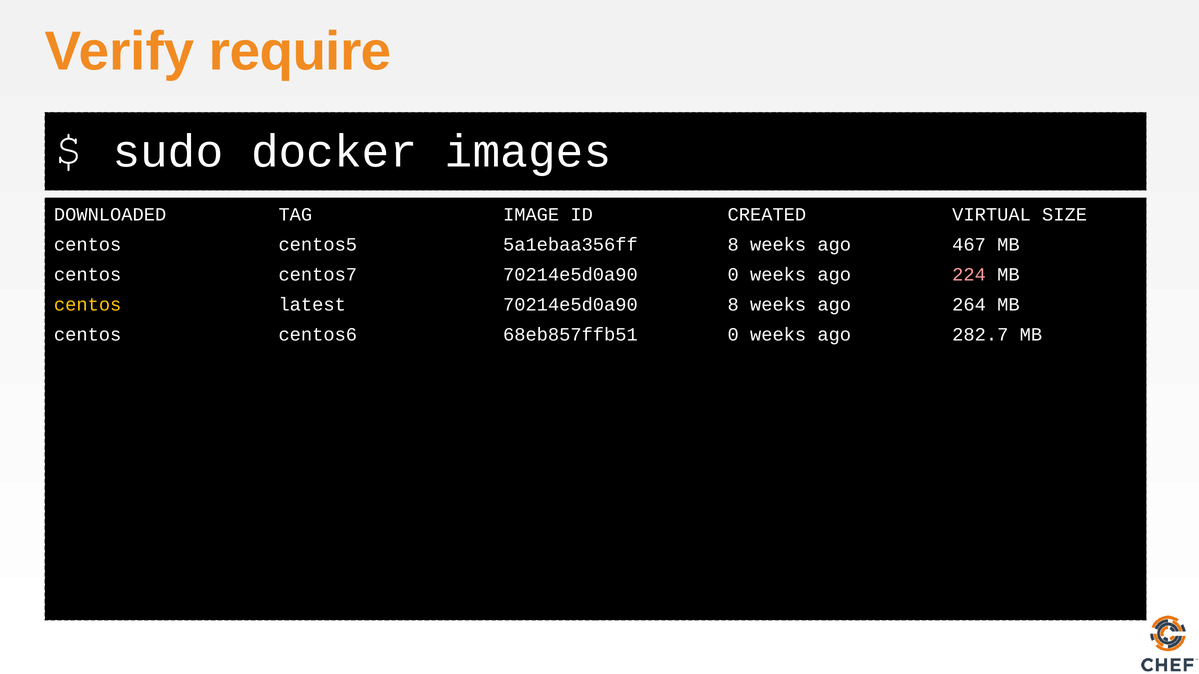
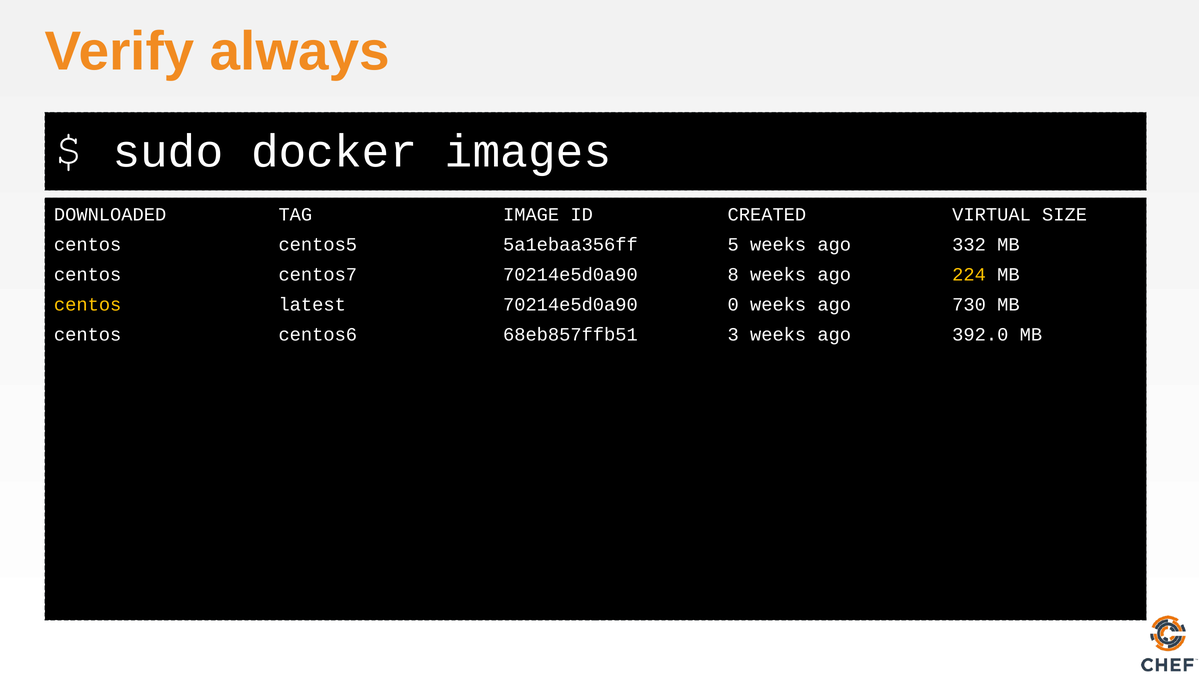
require: require -> always
5a1ebaa356ff 8: 8 -> 5
467: 467 -> 332
70214e5d0a90 0: 0 -> 8
224 colour: pink -> yellow
70214e5d0a90 8: 8 -> 0
264: 264 -> 730
68eb857ffb51 0: 0 -> 3
282.7: 282.7 -> 392.0
